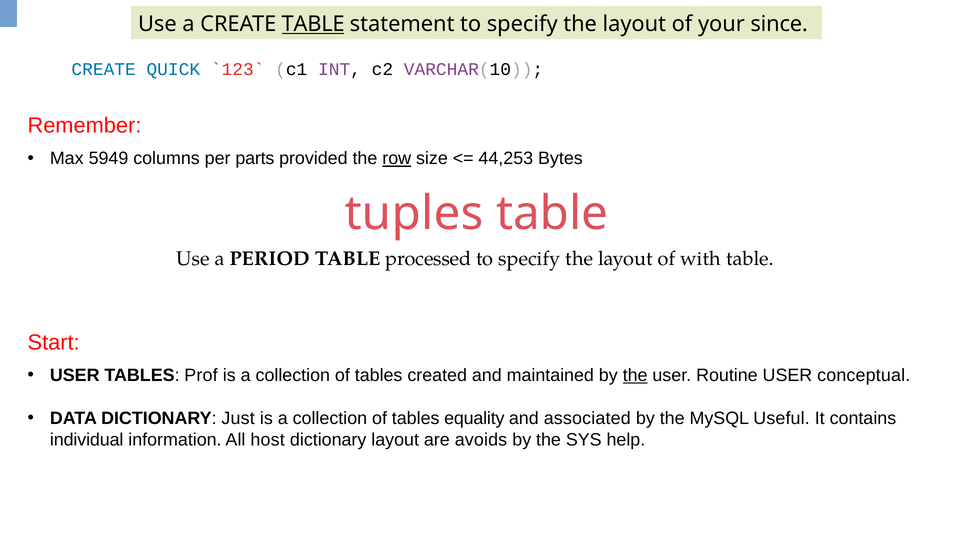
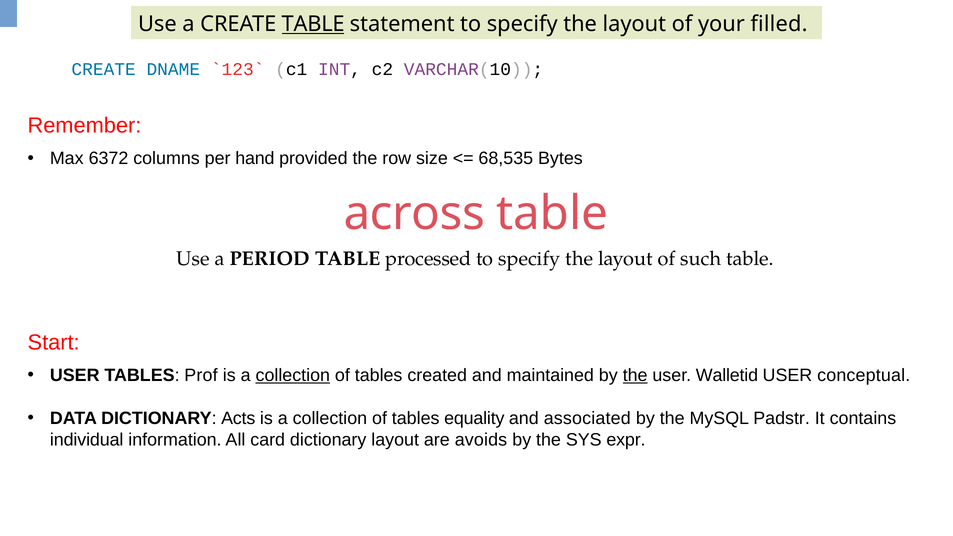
since: since -> filled
QUICK: QUICK -> DNAME
5949: 5949 -> 6372
parts: parts -> hand
row underline: present -> none
44,253: 44,253 -> 68,535
tuples: tuples -> across
with: with -> such
collection at (293, 376) underline: none -> present
Routine: Routine -> Walletid
Just: Just -> Acts
Useful: Useful -> Padstr
host: host -> card
help: help -> expr
